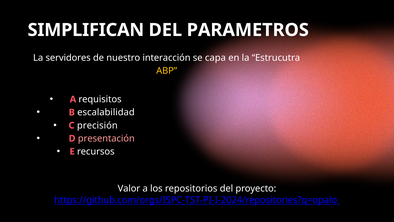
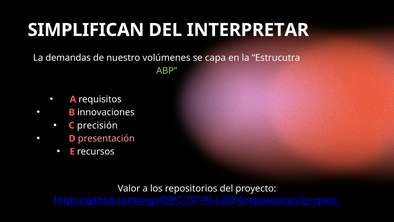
PARAMETROS: PARAMETROS -> INTERPRETAR
servidores: servidores -> demandas
interacción: interacción -> volúmenes
ABP colour: yellow -> light green
escalabilidad: escalabilidad -> innovaciones
